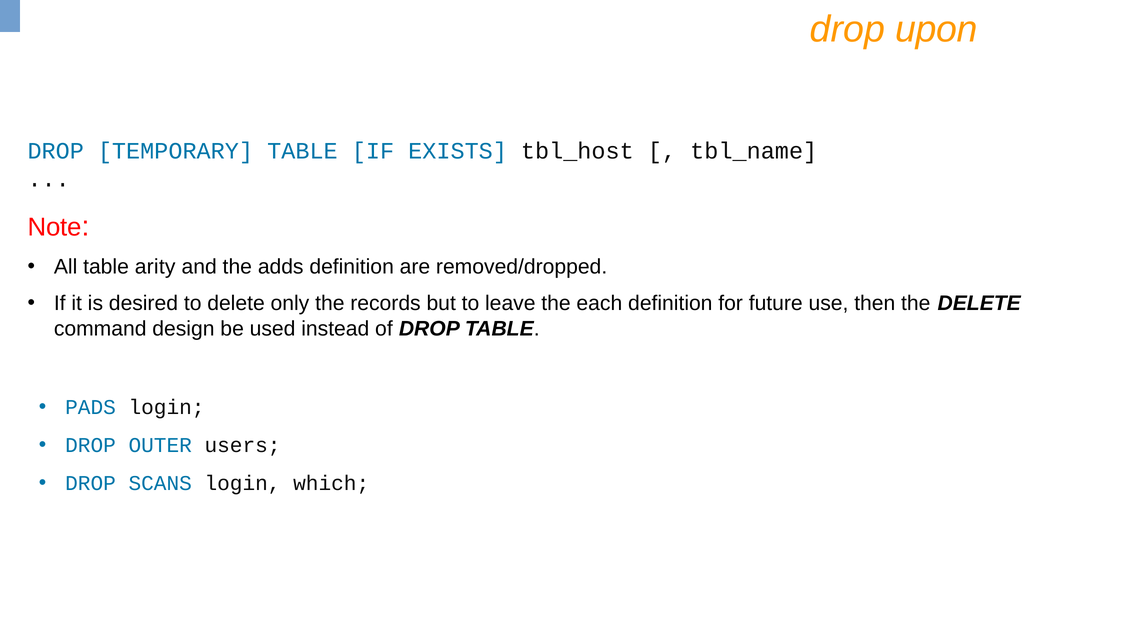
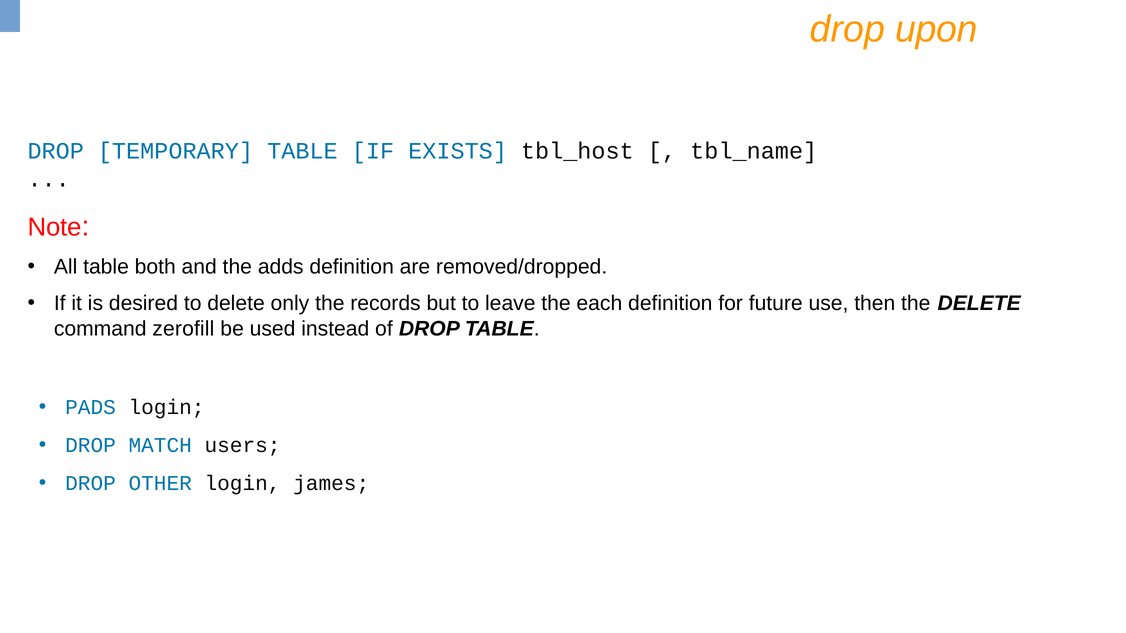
arity: arity -> both
design: design -> zerofill
OUTER: OUTER -> MATCH
SCANS: SCANS -> OTHER
which: which -> james
